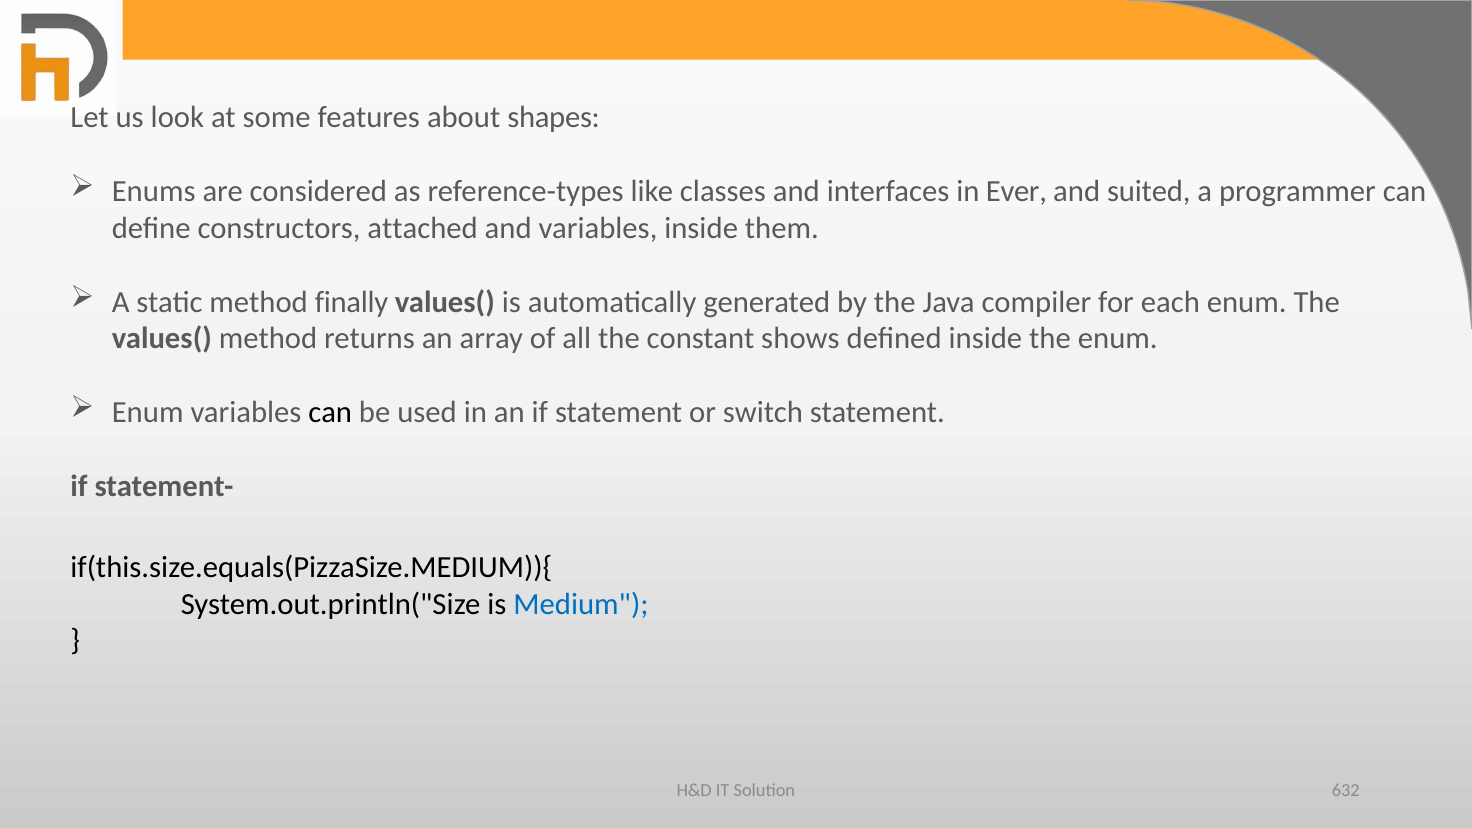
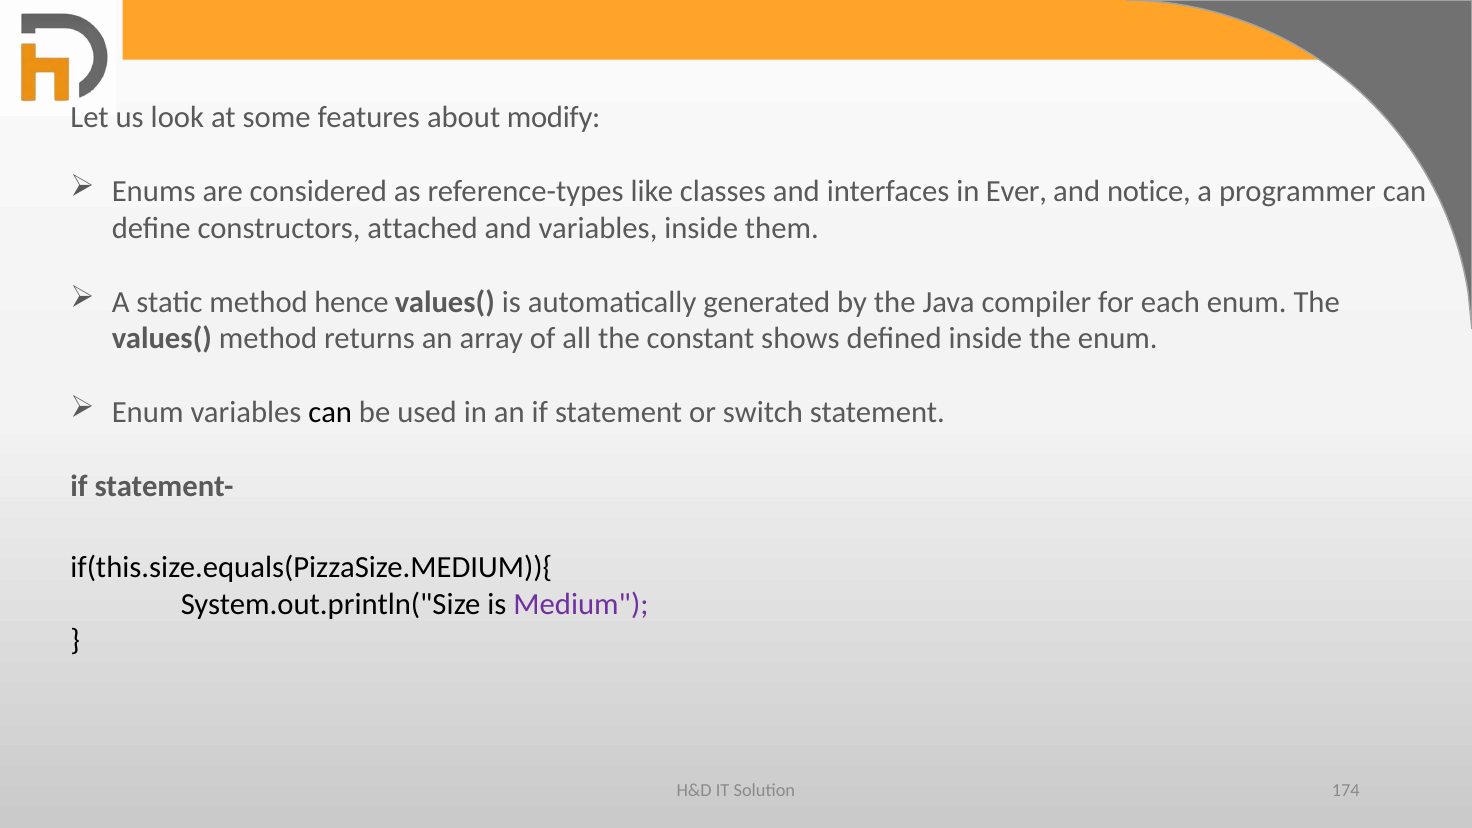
shapes: shapes -> modify
suited: suited -> notice
finally: finally -> hence
Medium colour: blue -> purple
632: 632 -> 174
